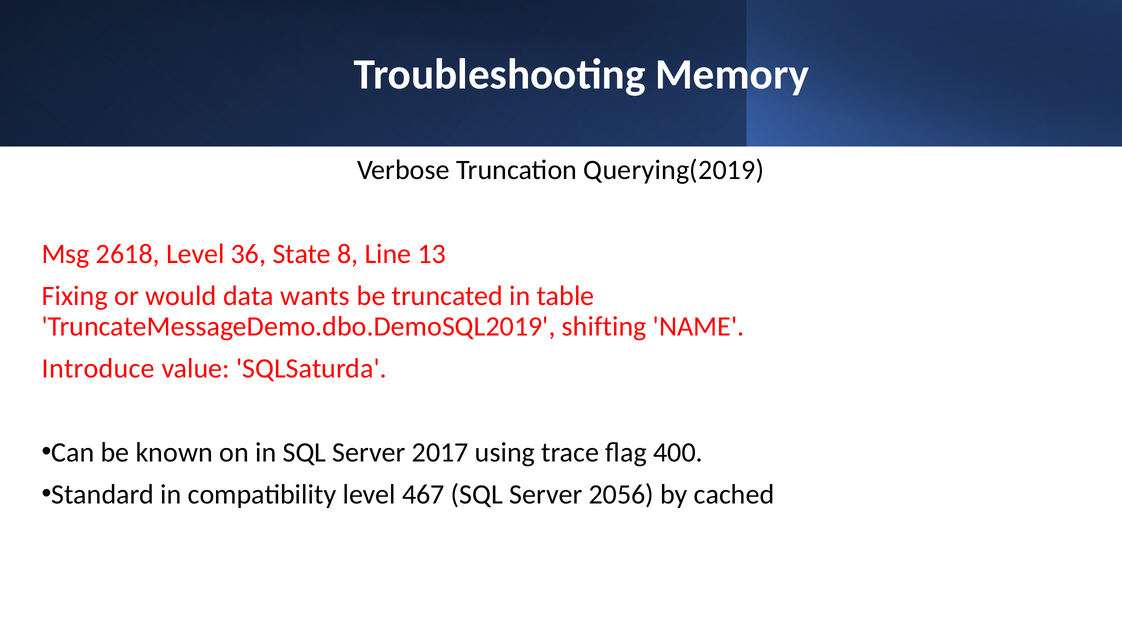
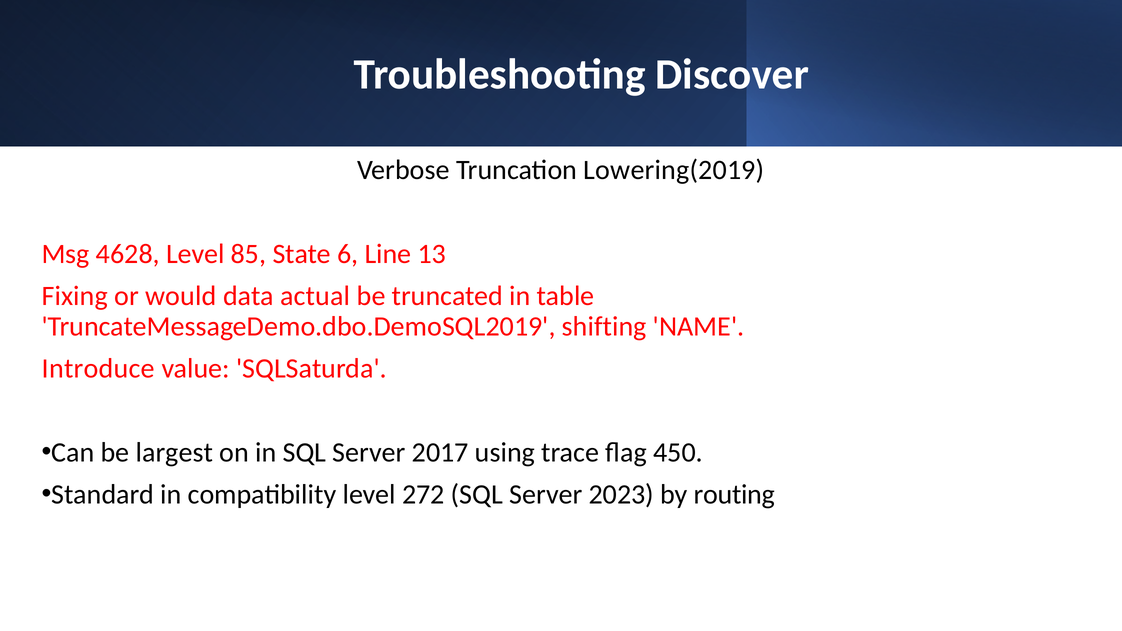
Memory: Memory -> Discover
Querying(2019: Querying(2019 -> Lowering(2019
2618: 2618 -> 4628
36: 36 -> 85
8: 8 -> 6
wants: wants -> actual
known: known -> largest
400: 400 -> 450
467: 467 -> 272
2056: 2056 -> 2023
cached: cached -> routing
